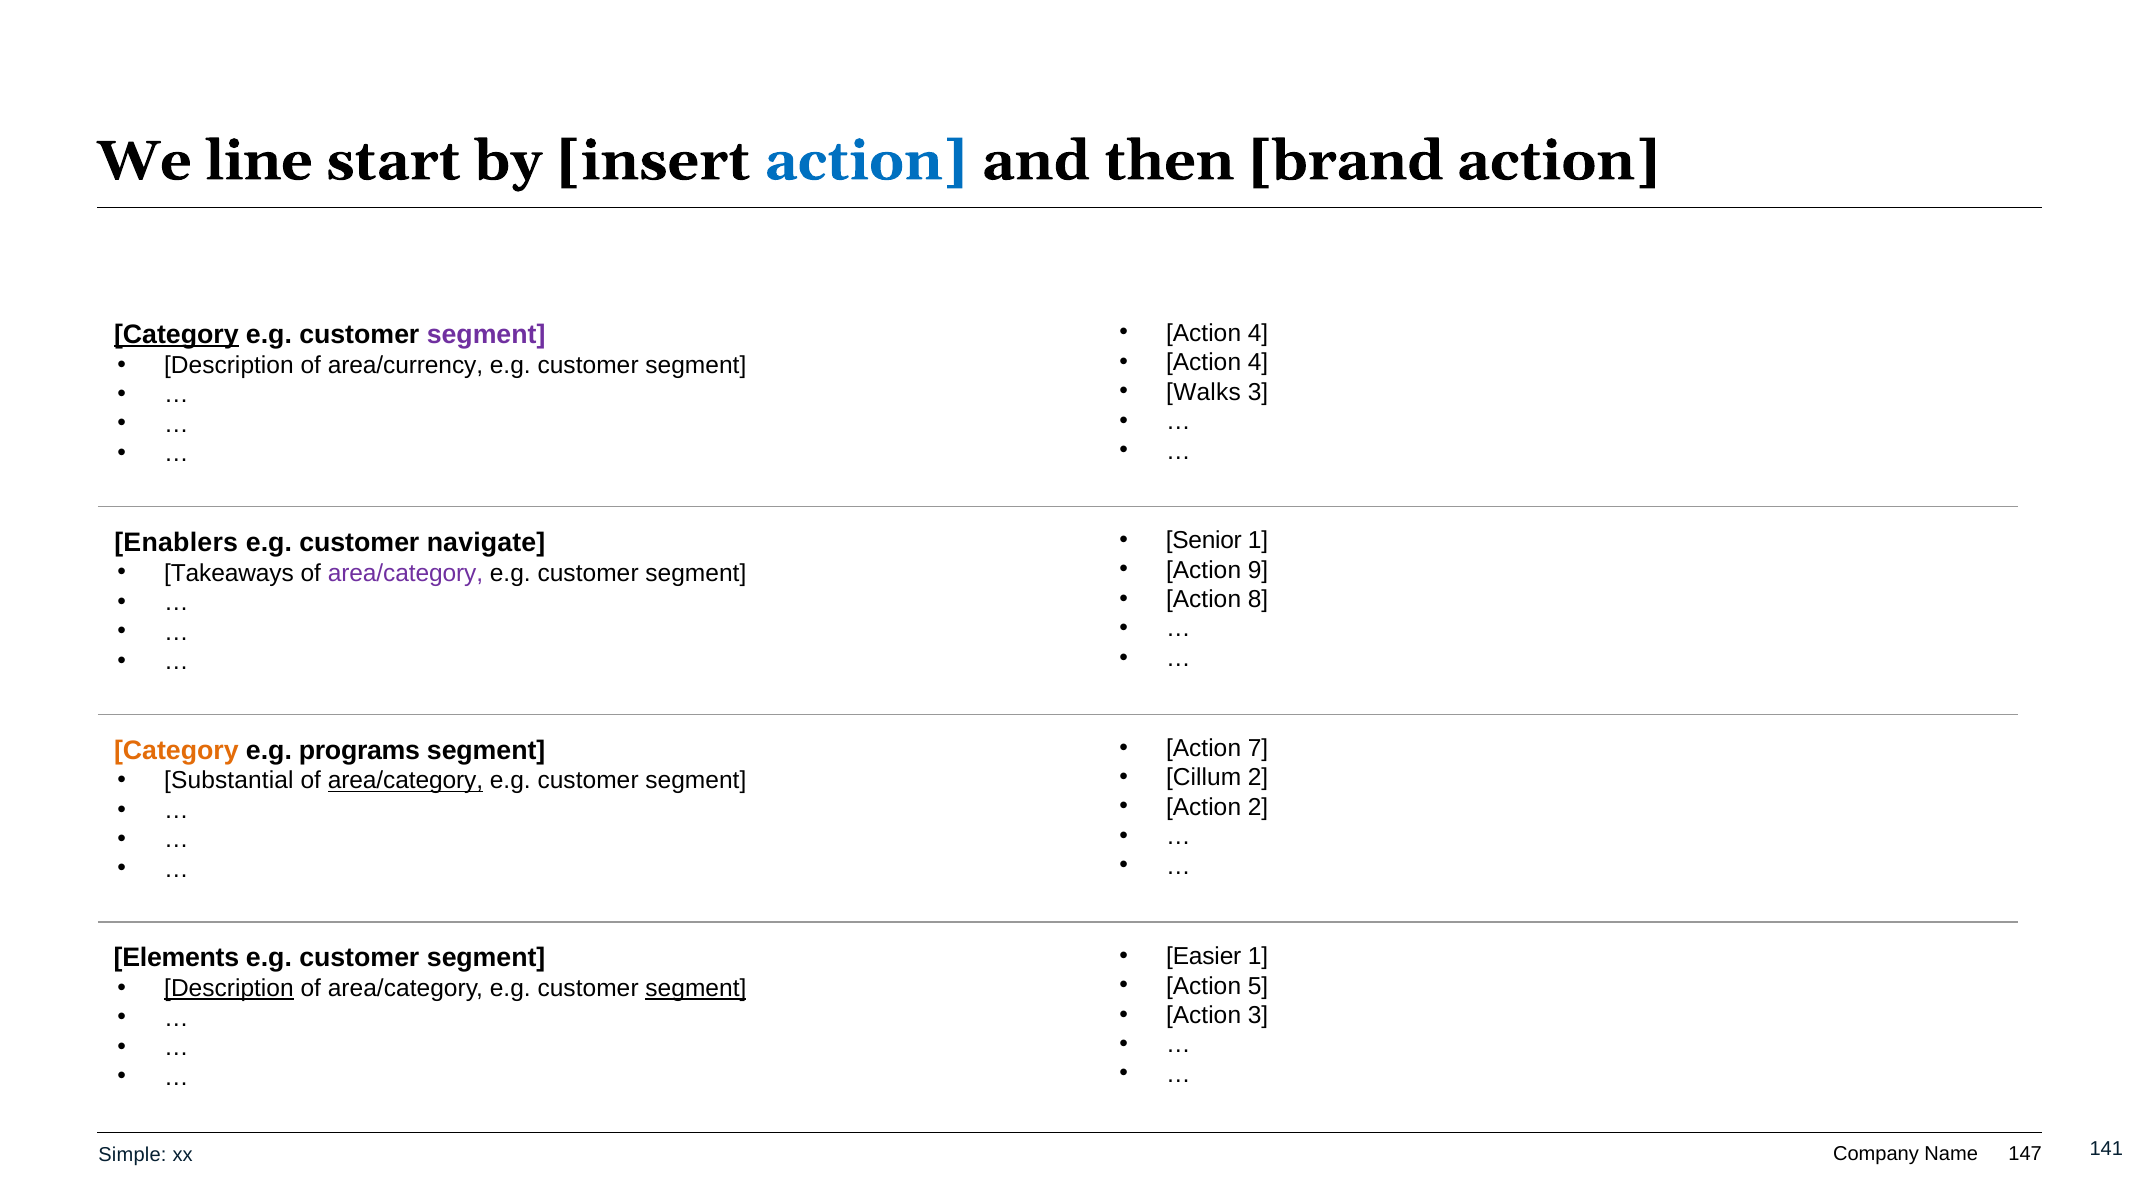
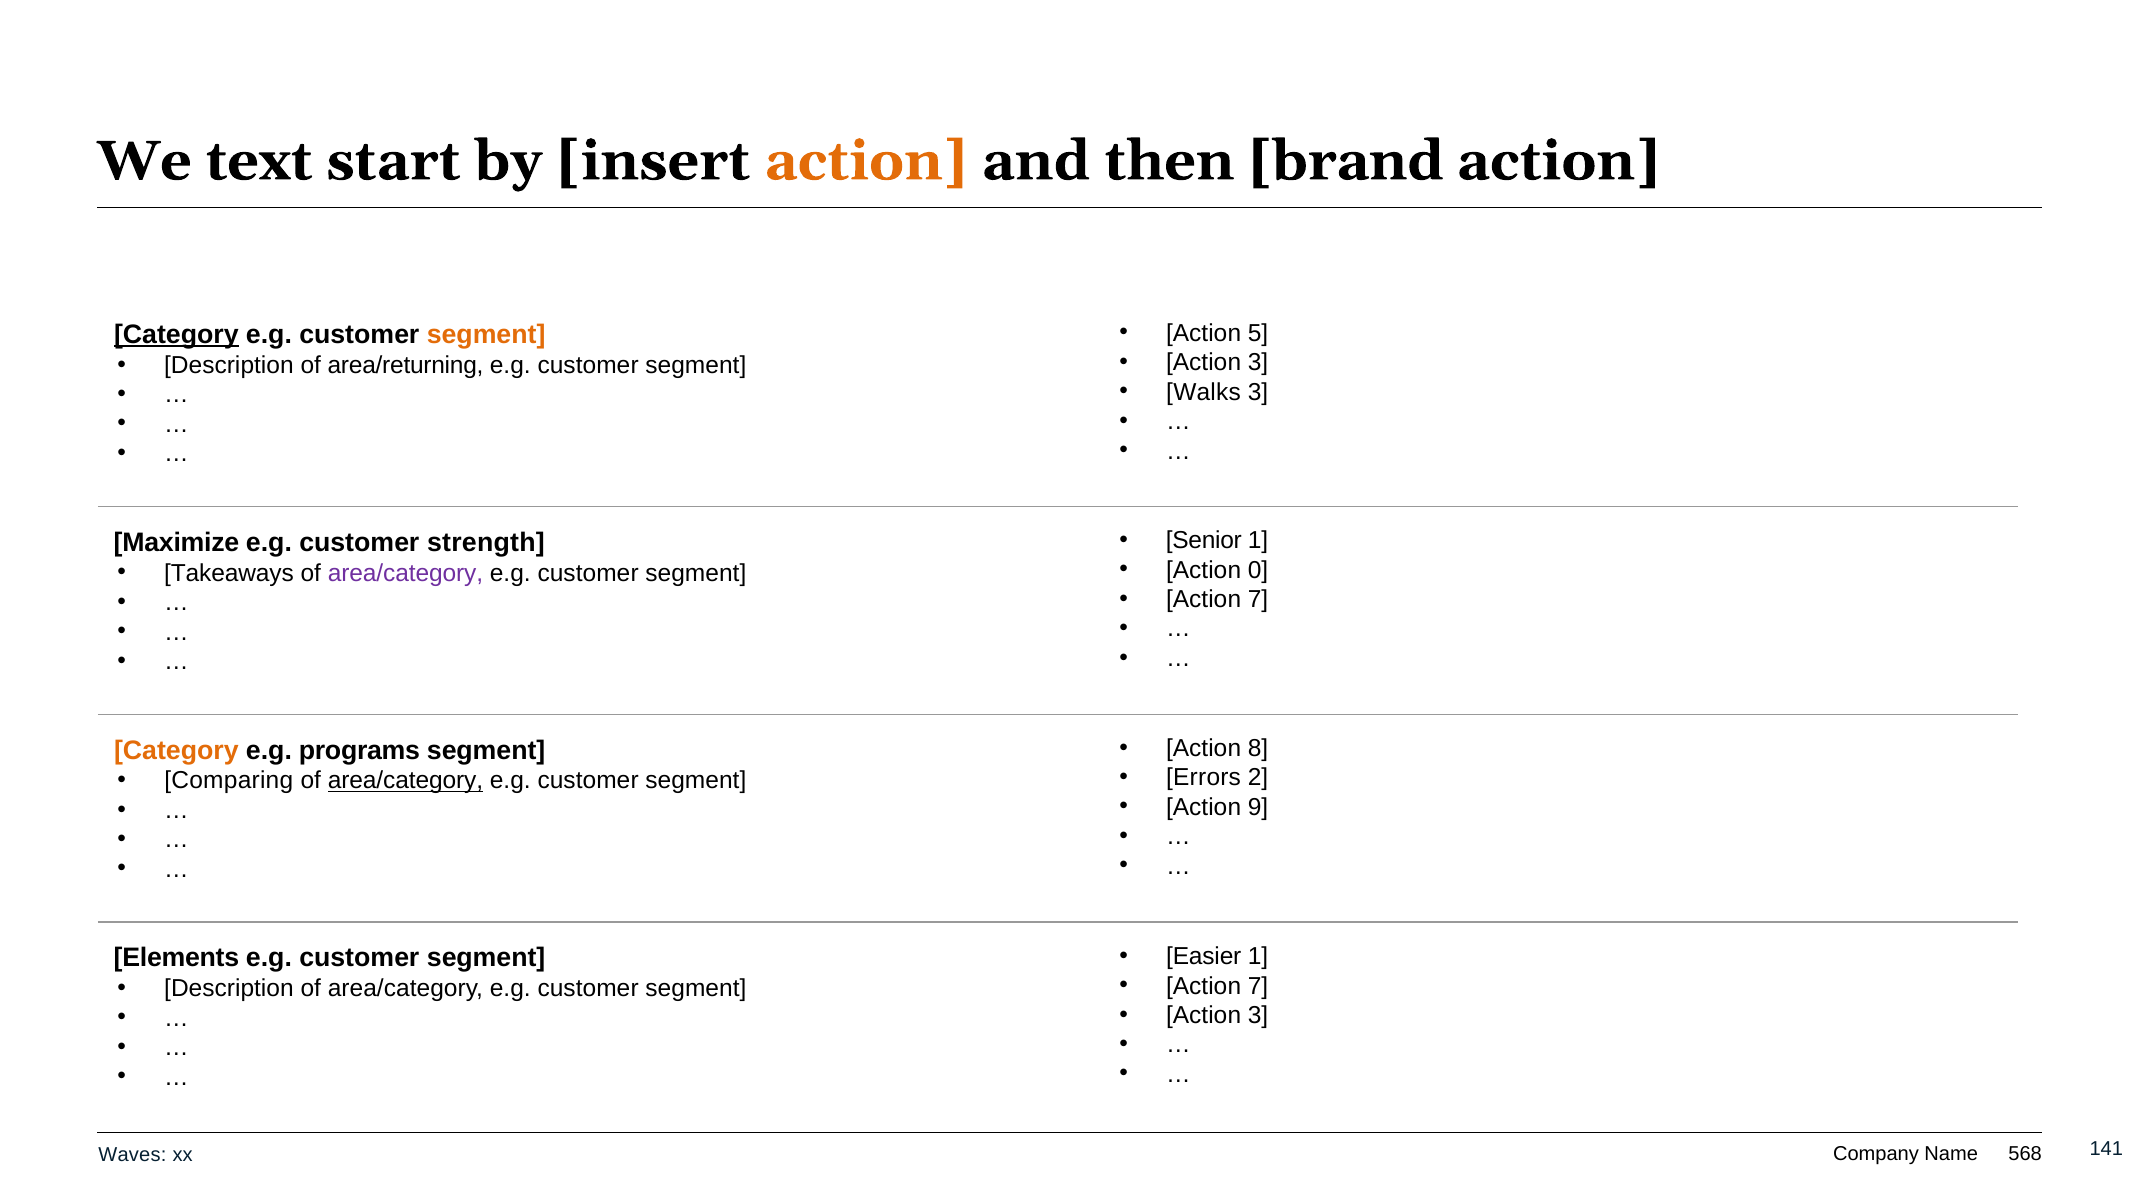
line: line -> text
action at (866, 161) colour: blue -> orange
4 at (1258, 333): 4 -> 5
segment at (486, 335) colour: purple -> orange
4 at (1258, 363): 4 -> 3
area/currency: area/currency -> area/returning
Enablers: Enablers -> Maximize
navigate: navigate -> strength
9: 9 -> 0
8 at (1258, 600): 8 -> 7
7: 7 -> 8
Cillum: Cillum -> Errors
Substantial: Substantial -> Comparing
Action 2: 2 -> 9
5 at (1258, 986): 5 -> 7
Description at (229, 989) underline: present -> none
segment at (696, 989) underline: present -> none
147: 147 -> 568
Simple: Simple -> Waves
